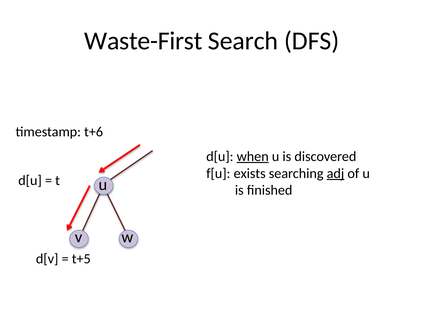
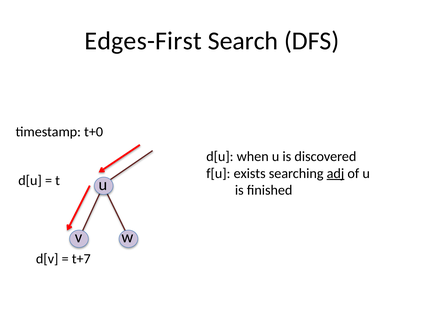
Waste-First: Waste-First -> Edges-First
t+6: t+6 -> t+0
when underline: present -> none
t+5: t+5 -> t+7
